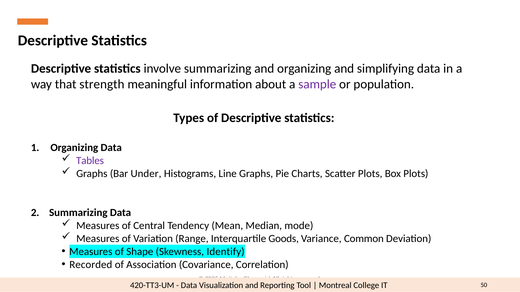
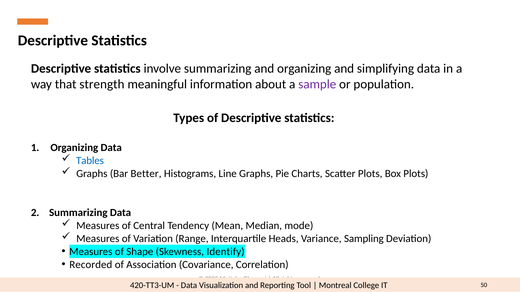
Tables colour: purple -> blue
Under: Under -> Better
Goods: Goods -> Heads
Common: Common -> Sampling
